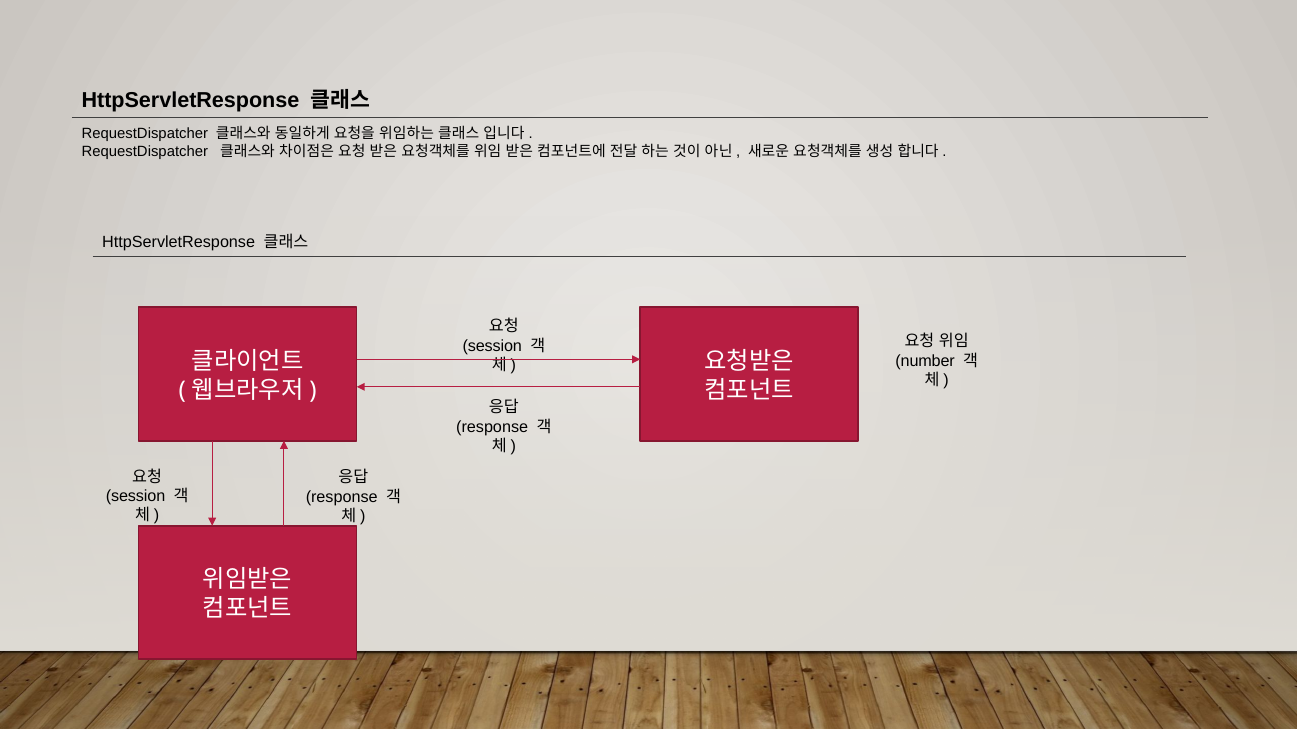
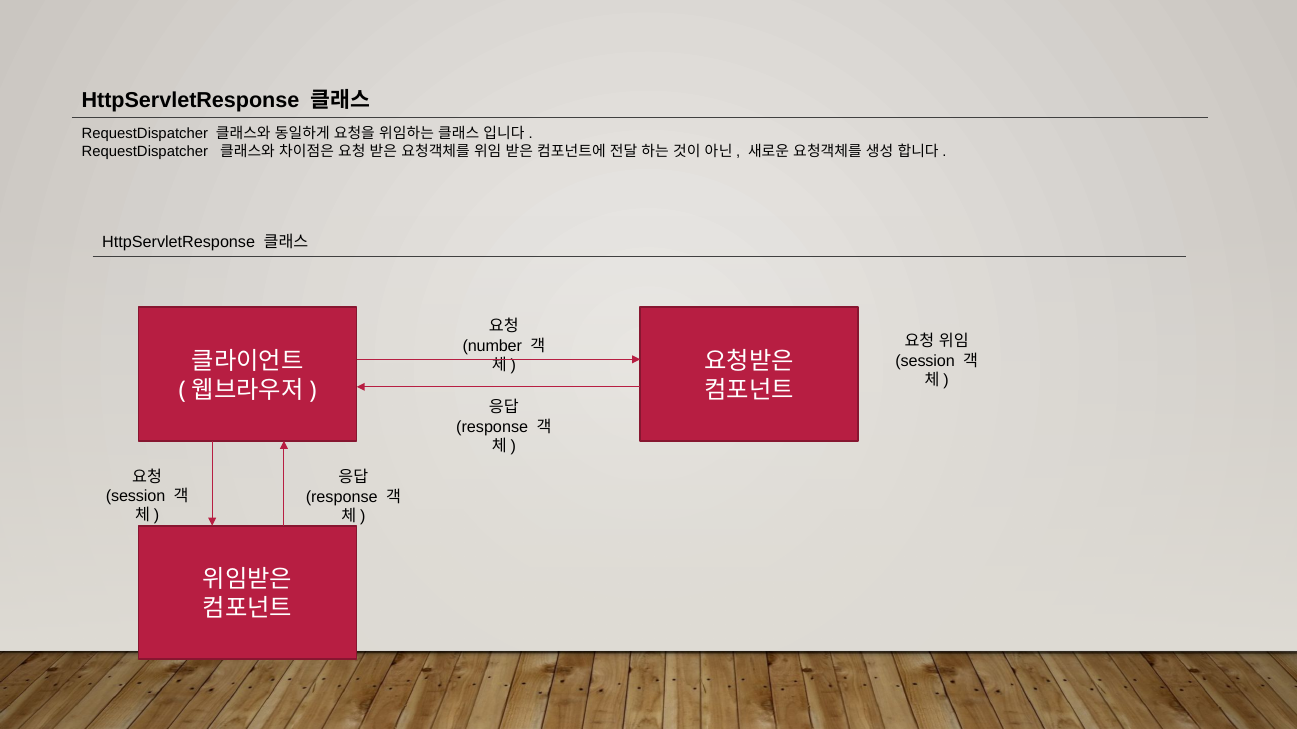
session at (492, 346): session -> number
number at (925, 361): number -> session
